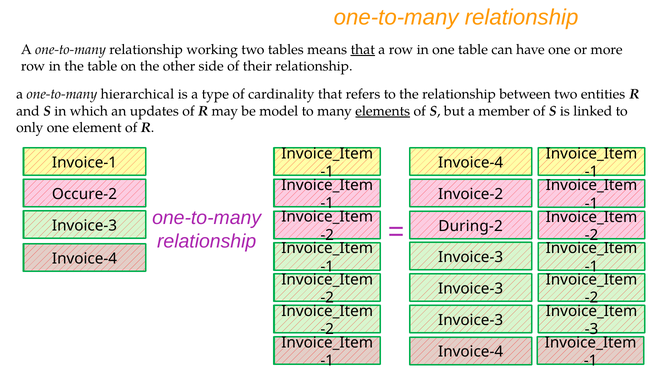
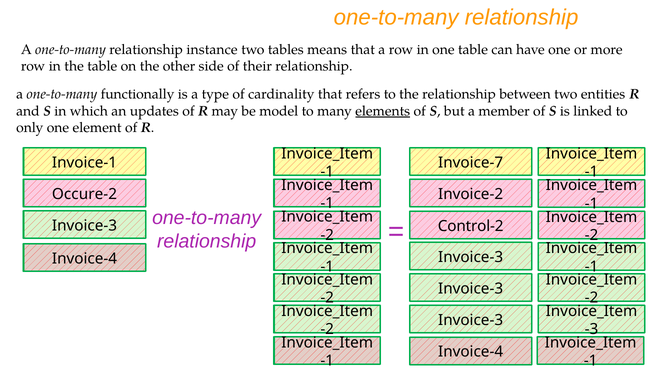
working: working -> instance
that at (363, 50) underline: present -> none
hierarchical: hierarchical -> functionally
Invoice-4 at (471, 163): Invoice-4 -> Invoice-7
During-2: During-2 -> Control-2
